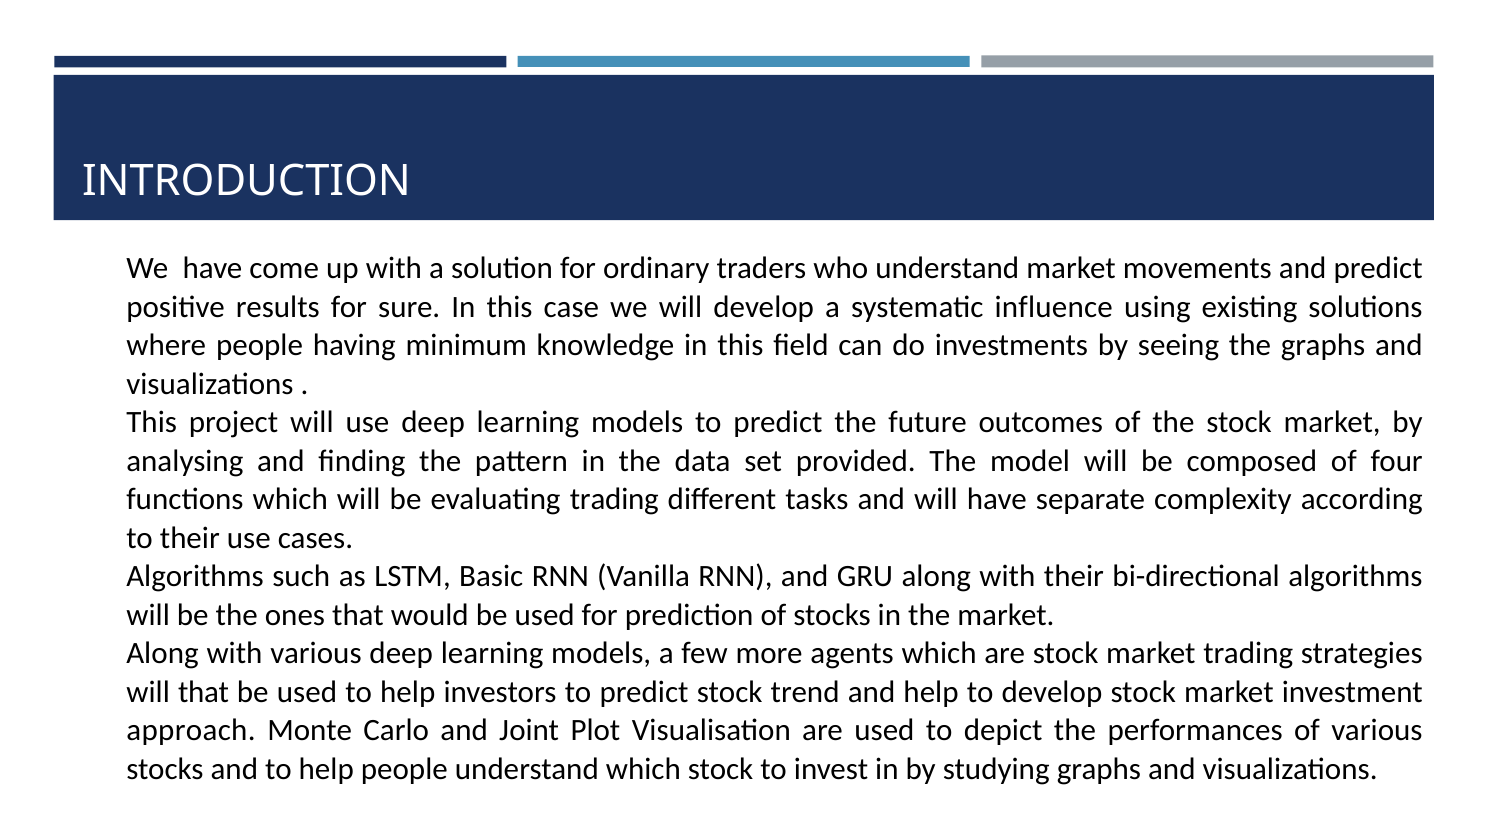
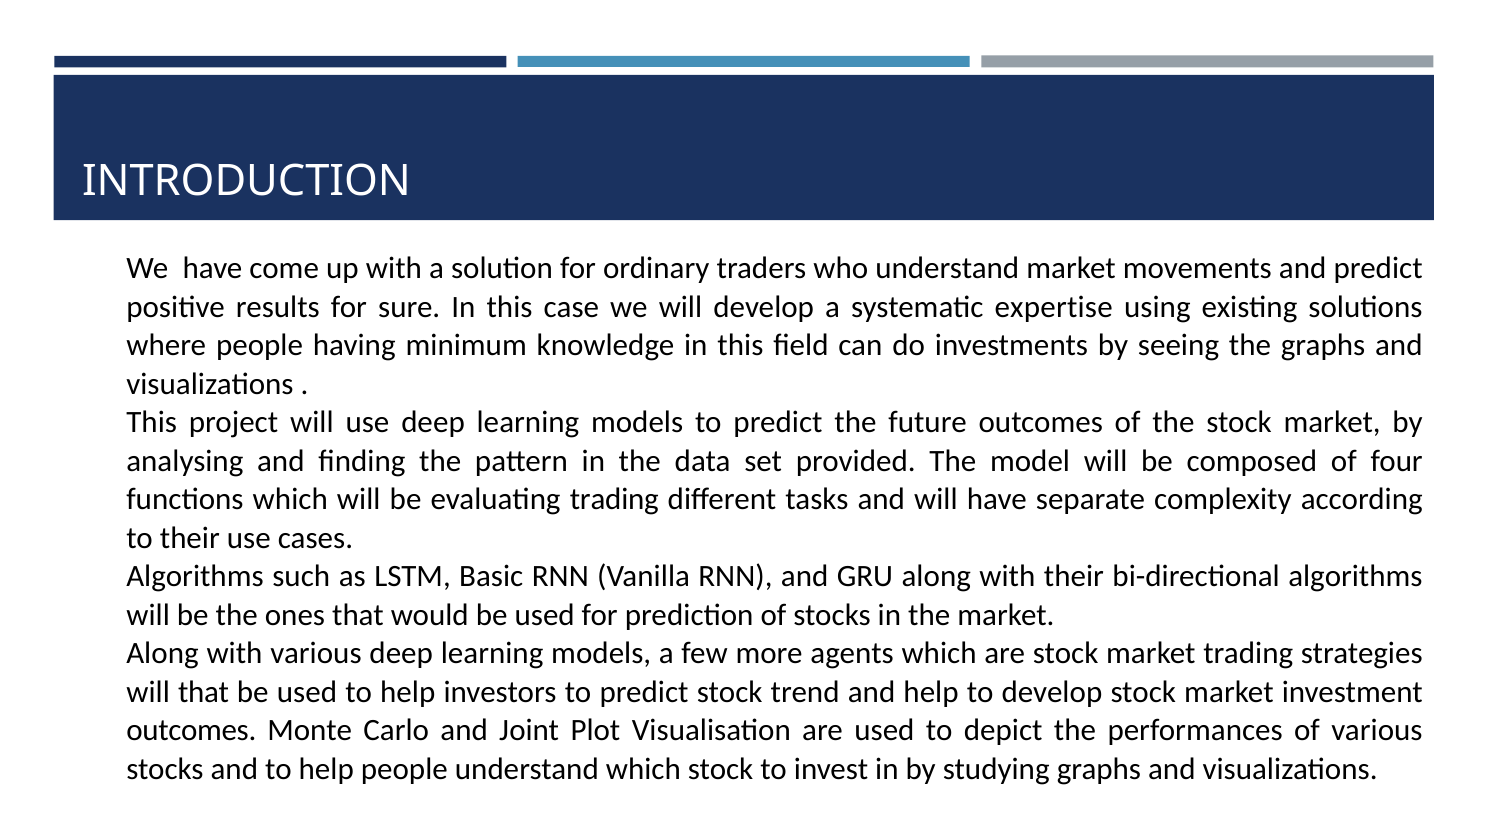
influence: influence -> expertise
approach at (191, 730): approach -> outcomes
